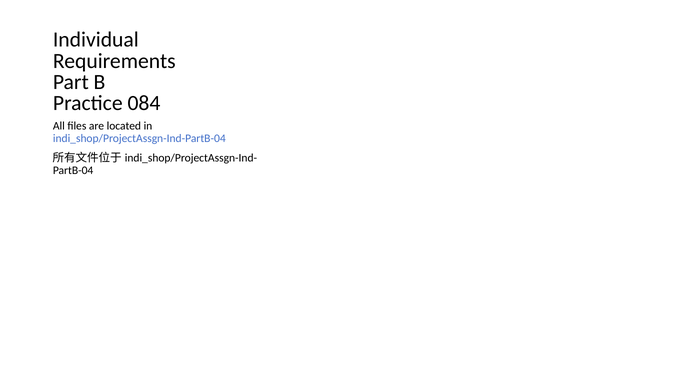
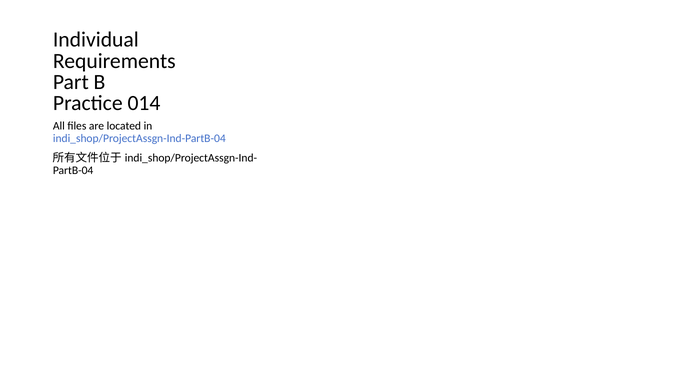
084: 084 -> 014
